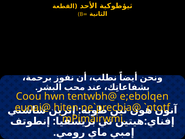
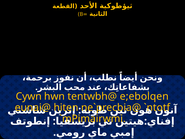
Coou: Coou -> Cywn
